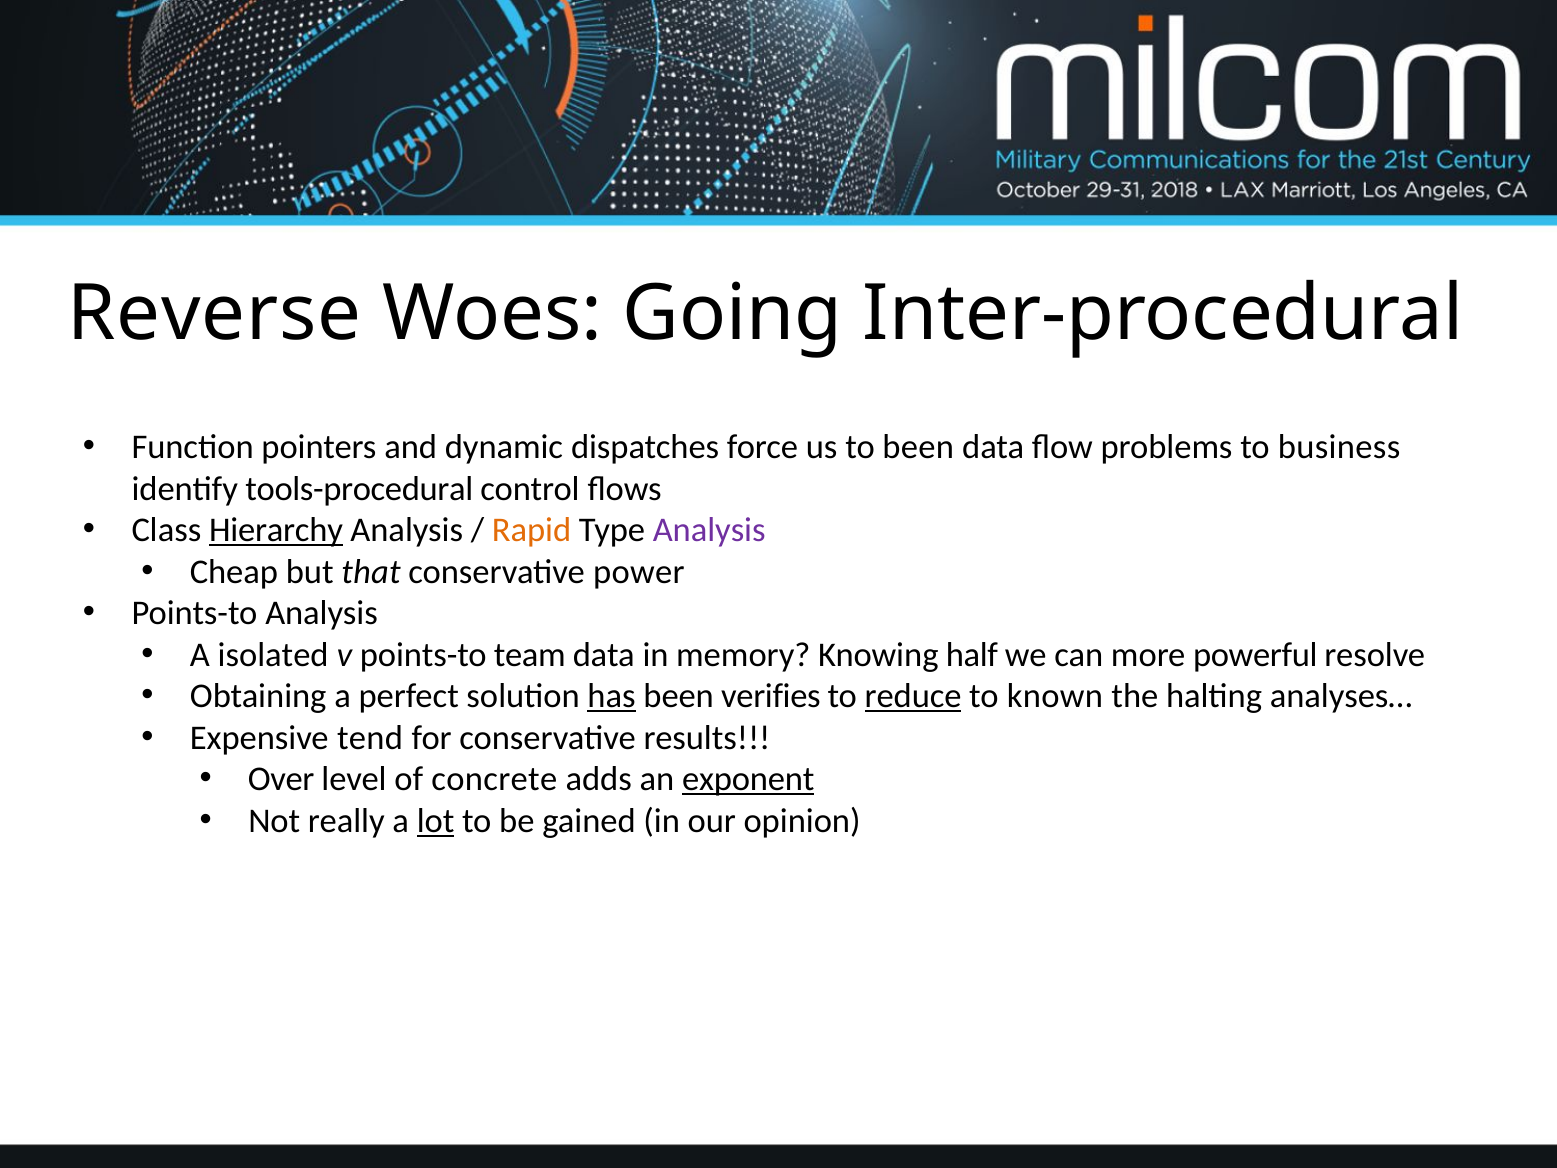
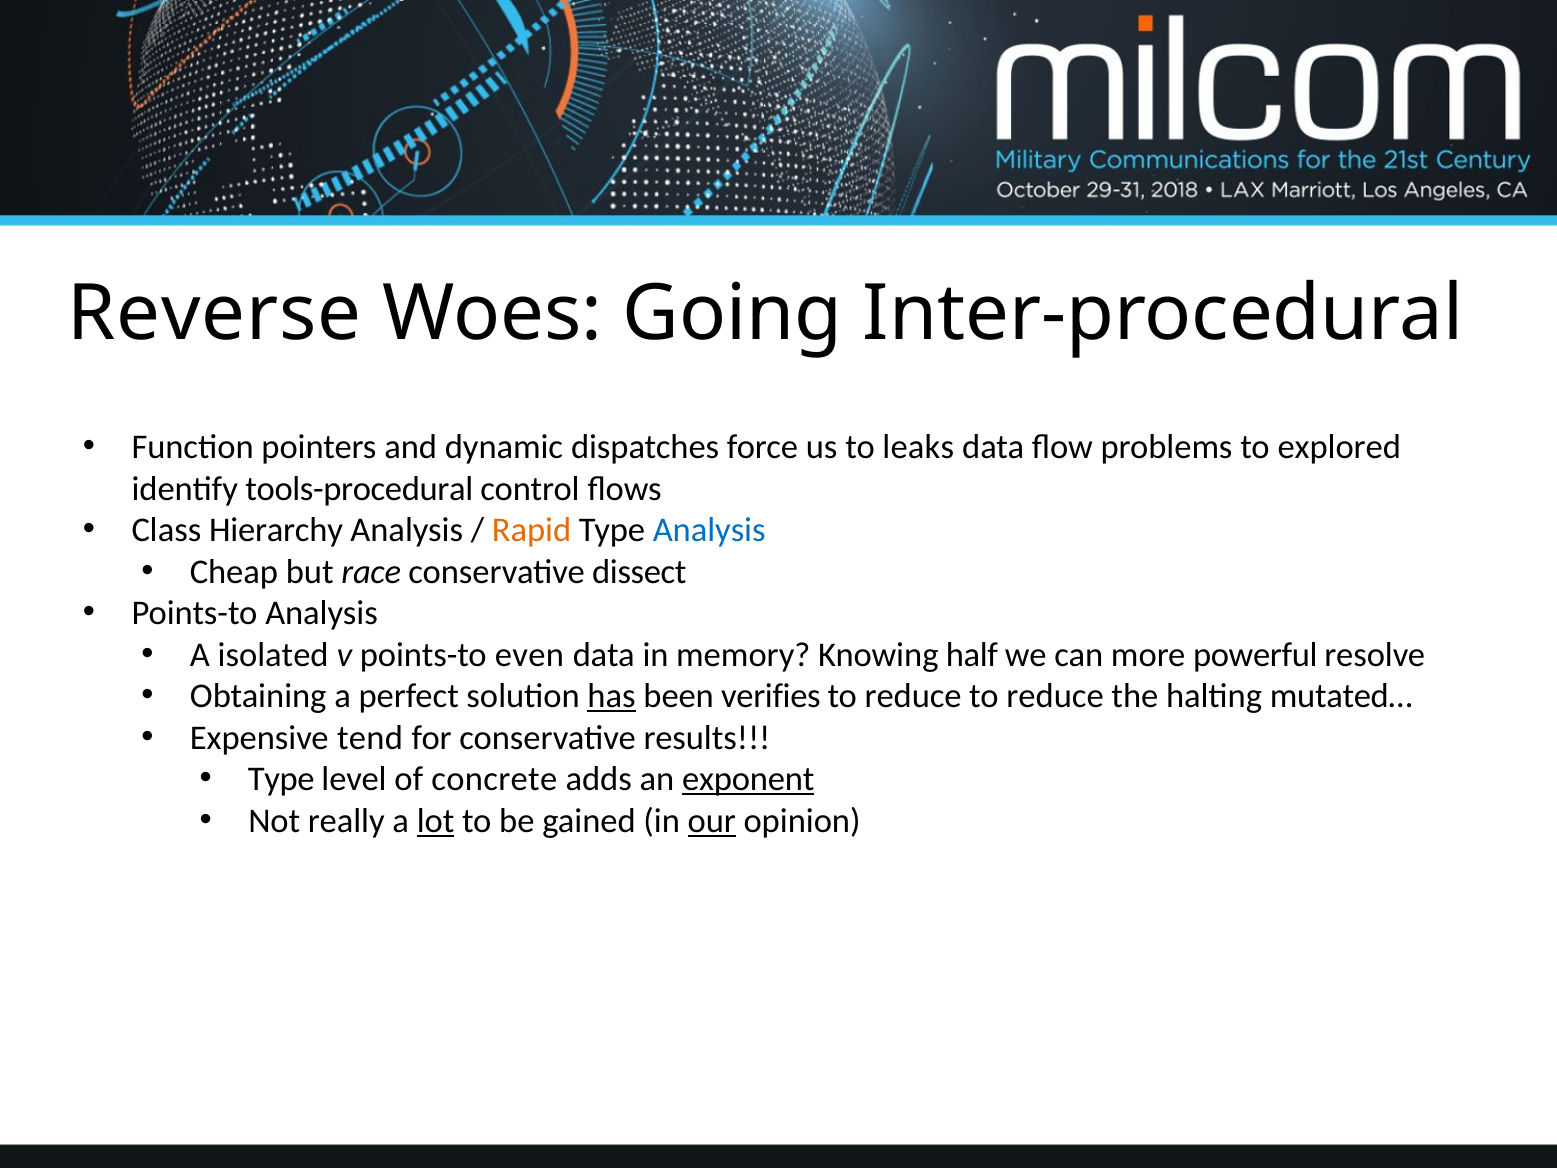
to been: been -> leaks
business: business -> explored
Hierarchy underline: present -> none
Analysis at (709, 530) colour: purple -> blue
that: that -> race
power: power -> dissect
team: team -> even
reduce at (913, 696) underline: present -> none
known at (1055, 696): known -> reduce
analyses…: analyses… -> mutated…
Over at (281, 779): Over -> Type
our underline: none -> present
